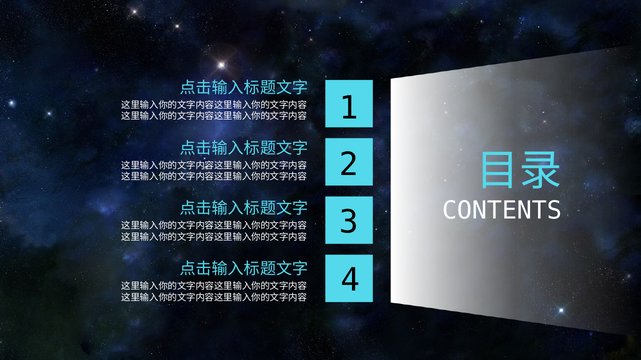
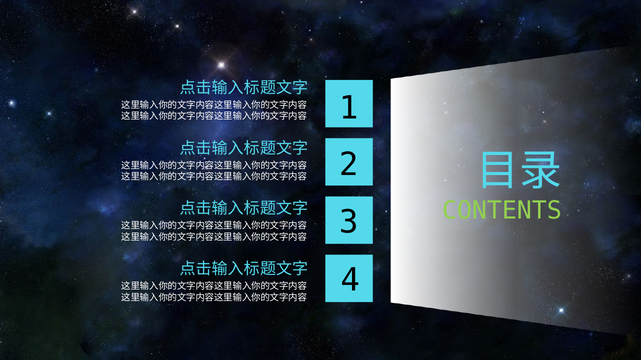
CONTENTS colour: white -> light green
